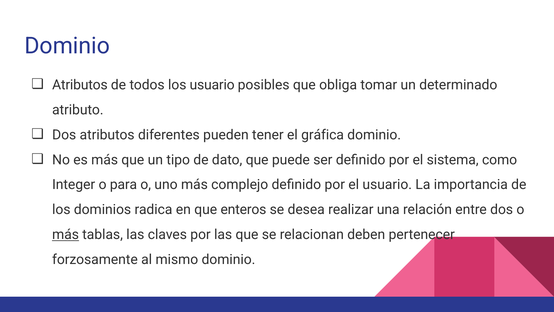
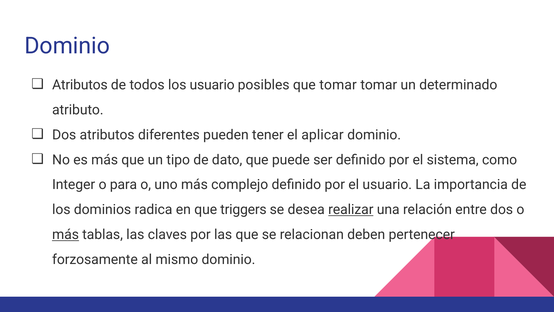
que obliga: obliga -> tomar
gráfica: gráfica -> aplicar
enteros: enteros -> triggers
realizar underline: none -> present
